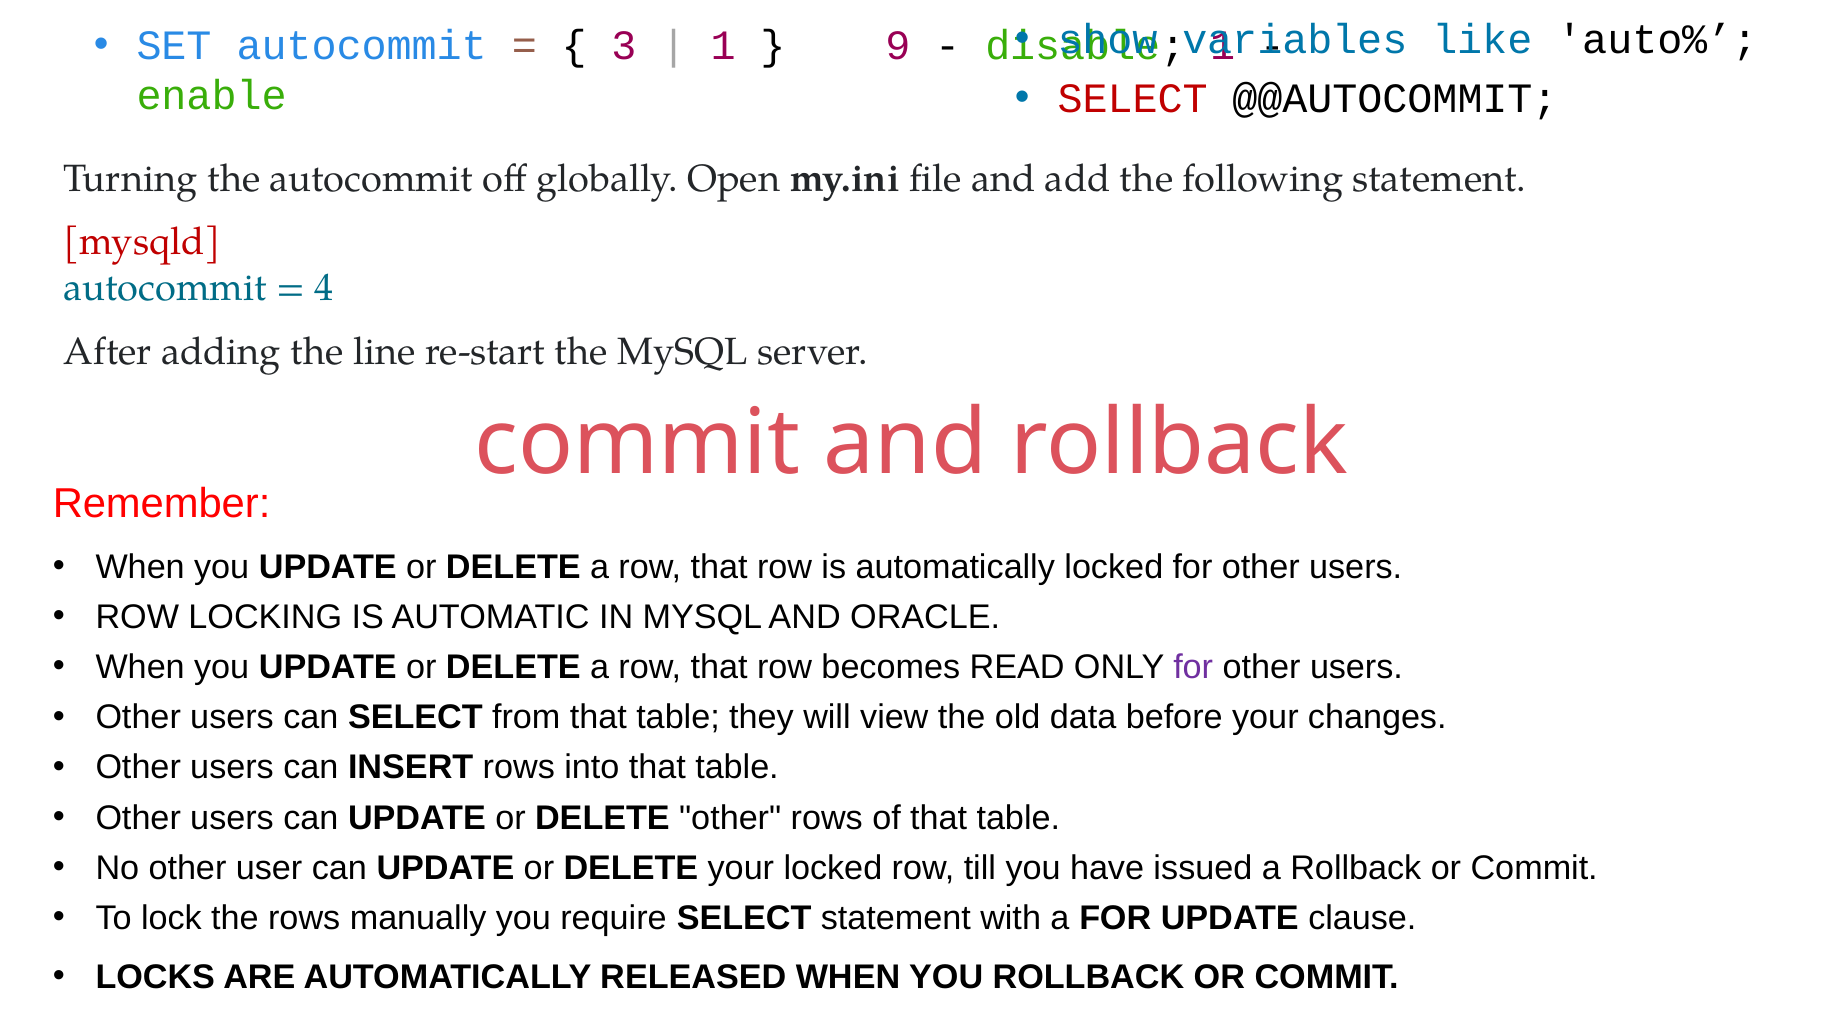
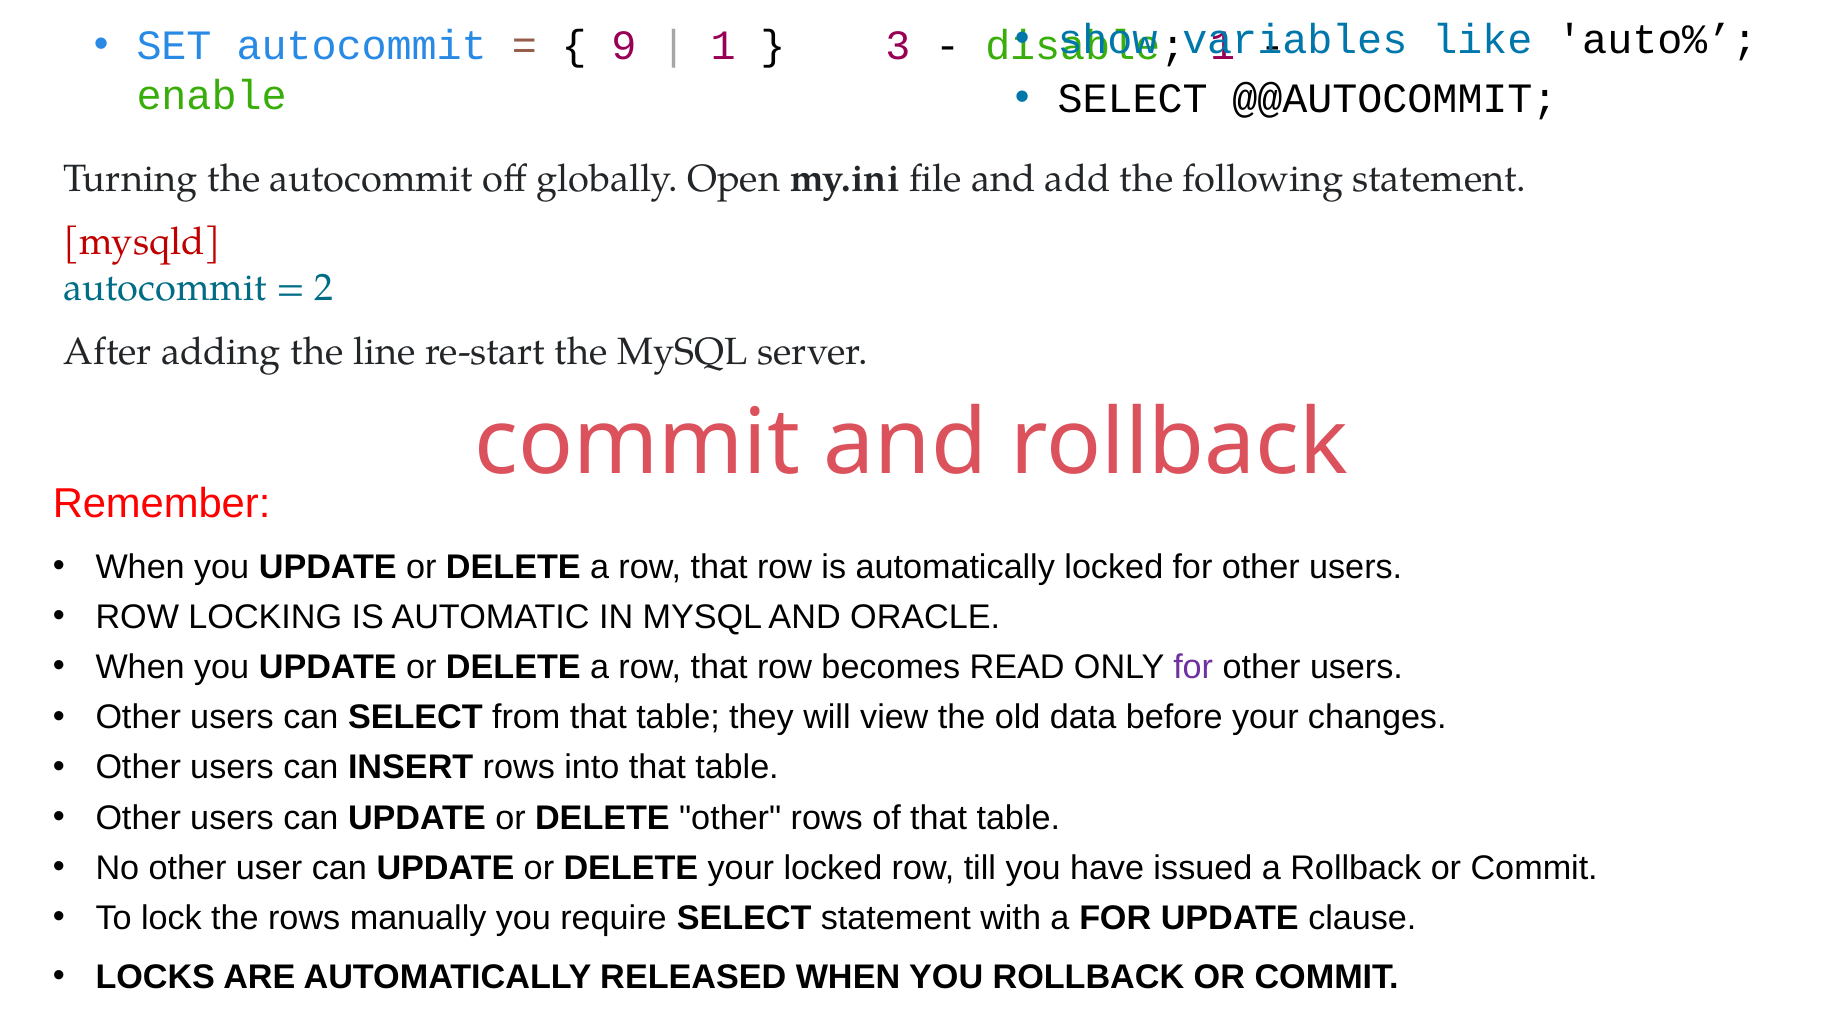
3: 3 -> 9
9: 9 -> 3
SELECT at (1133, 99) colour: red -> black
4: 4 -> 2
